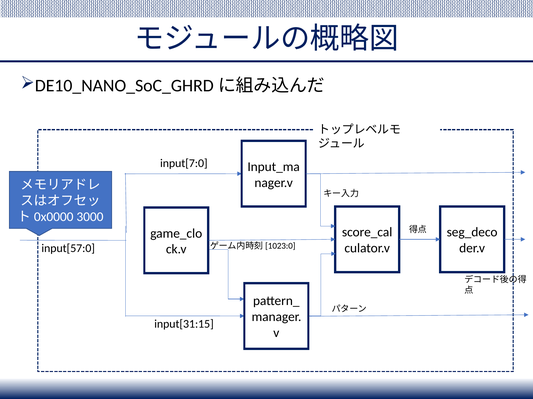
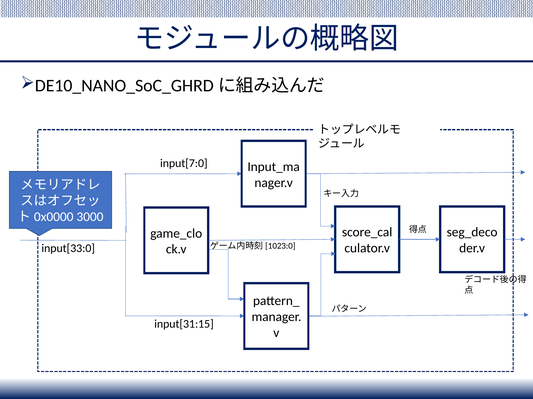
input[57:0: input[57:0 -> input[33:0
